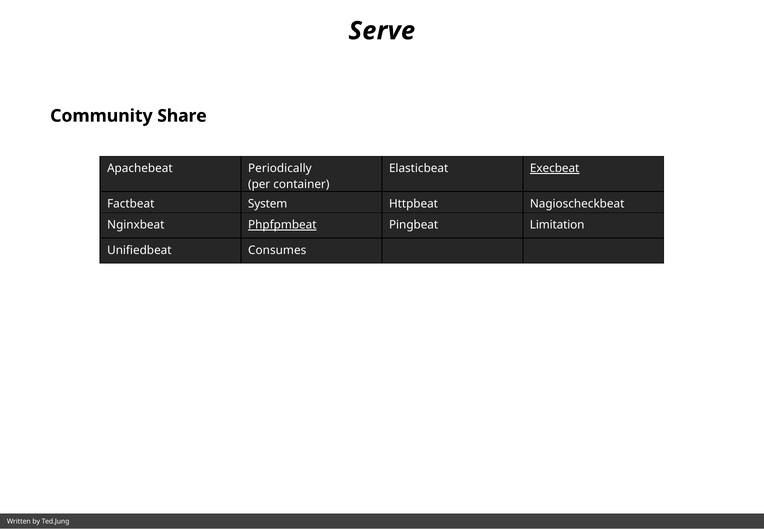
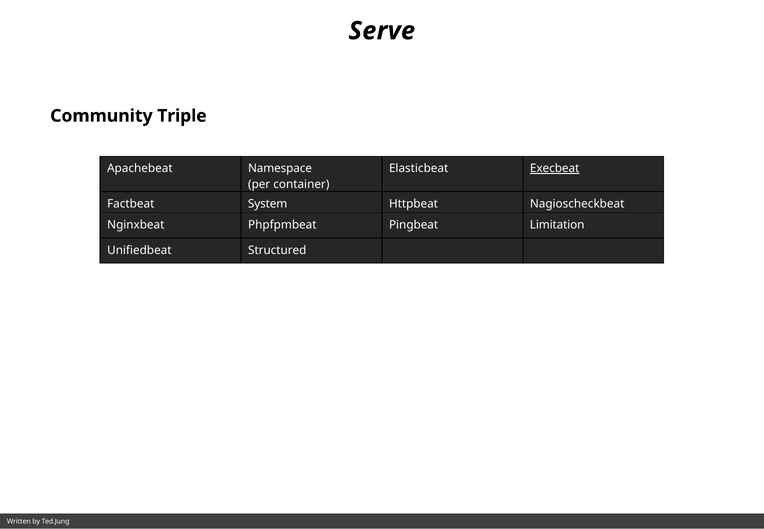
Share: Share -> Triple
Periodically: Periodically -> Namespace
Phpfpmbeat underline: present -> none
Consumes: Consumes -> Structured
